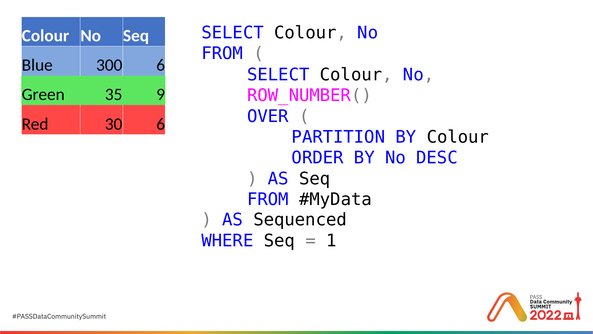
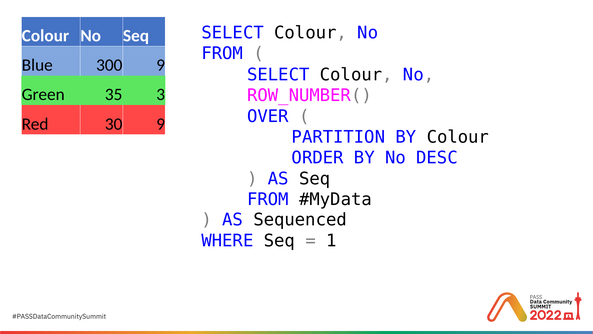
300 6: 6 -> 9
9: 9 -> 3
30 6: 6 -> 9
